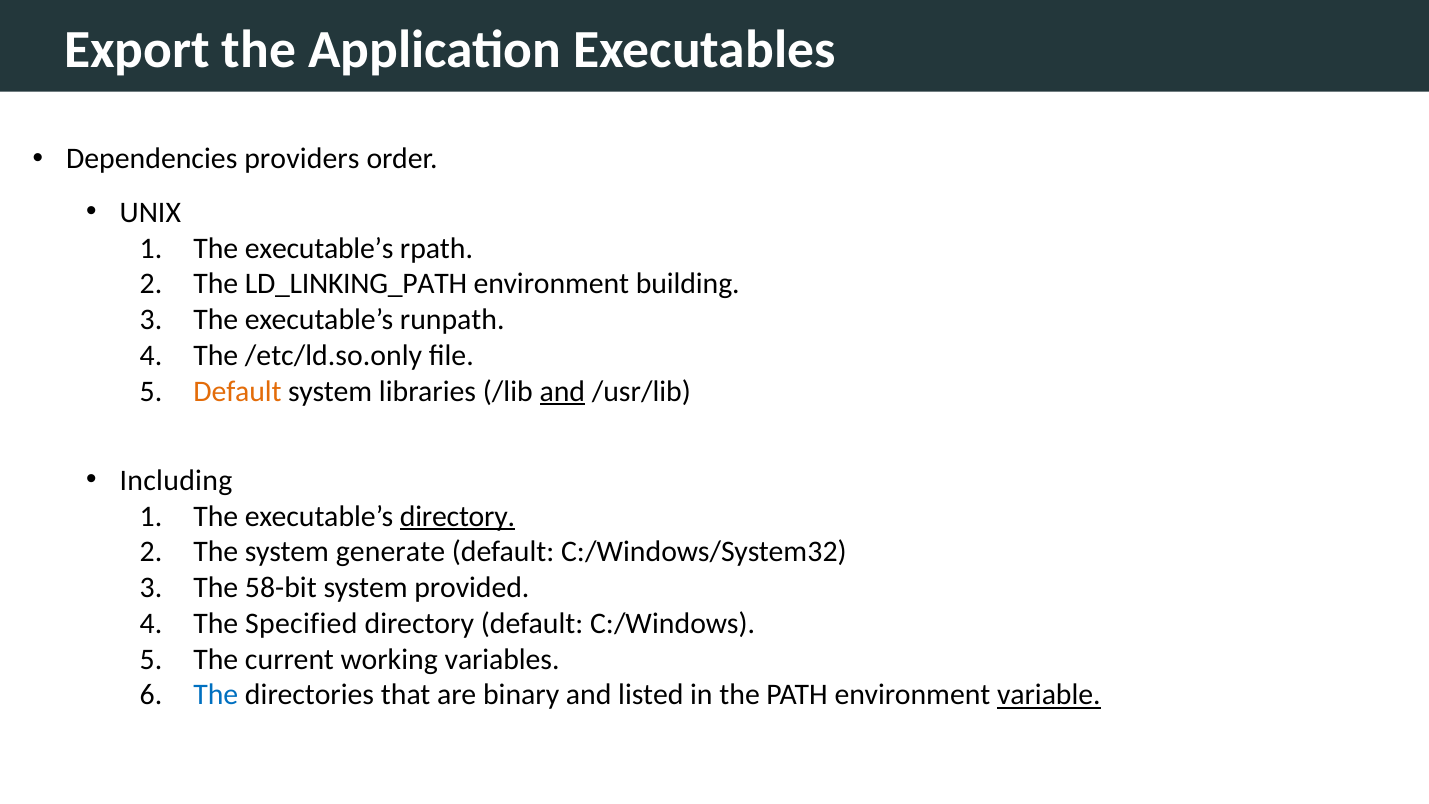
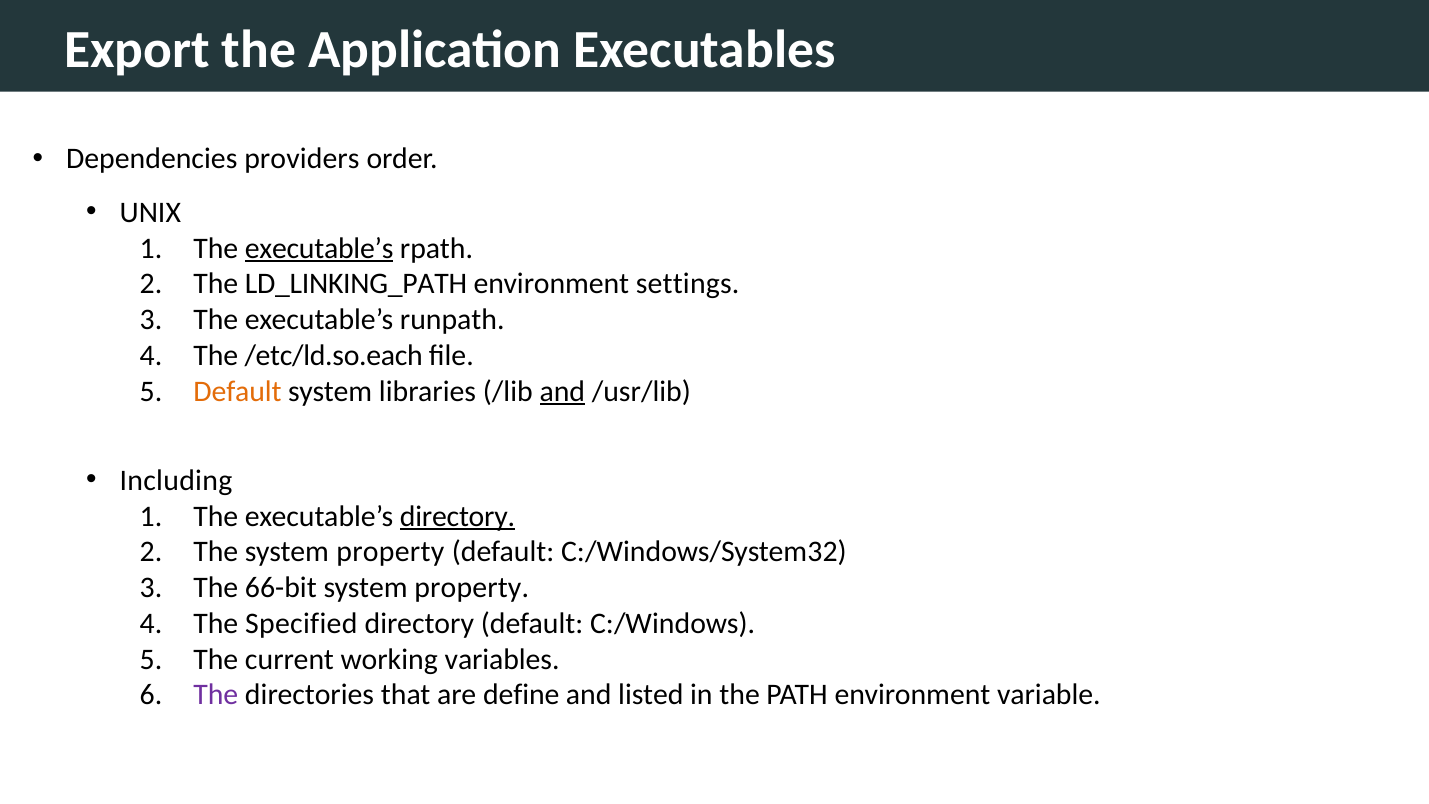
executable’s at (319, 248) underline: none -> present
building: building -> settings
/etc/ld.so.only: /etc/ld.so.only -> /etc/ld.so.each
The system generate: generate -> property
58-bit: 58-bit -> 66-bit
provided at (472, 588): provided -> property
The at (216, 695) colour: blue -> purple
binary: binary -> define
variable underline: present -> none
